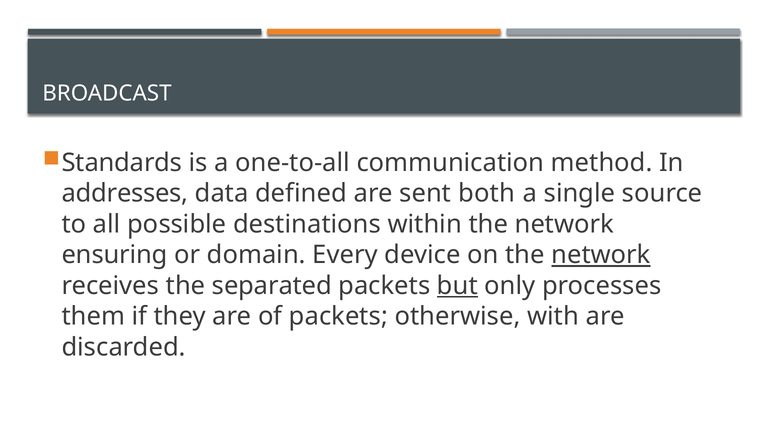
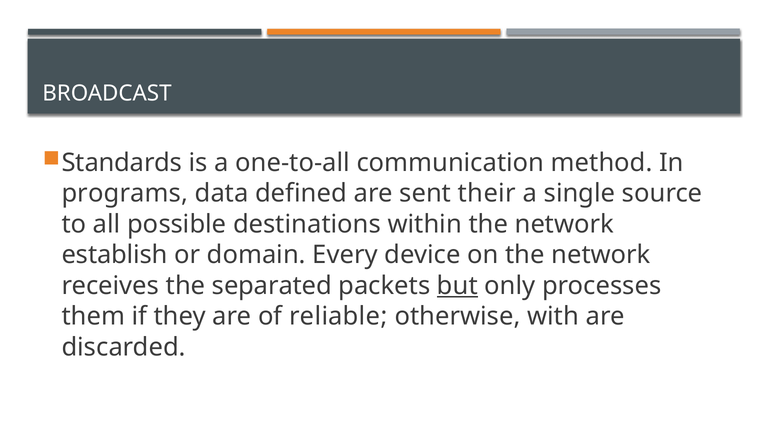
addresses: addresses -> programs
both: both -> their
ensuring: ensuring -> establish
network at (601, 255) underline: present -> none
of packets: packets -> reliable
